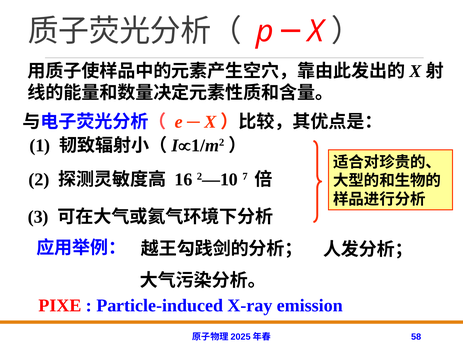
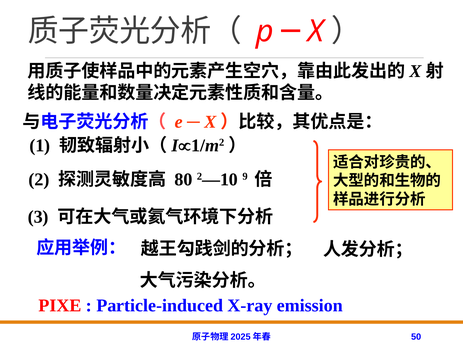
16: 16 -> 80
7: 7 -> 9
58: 58 -> 50
